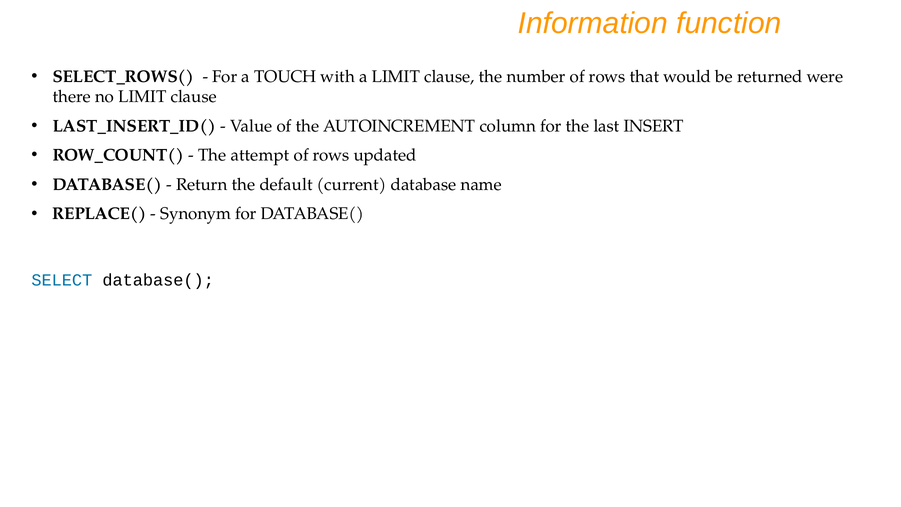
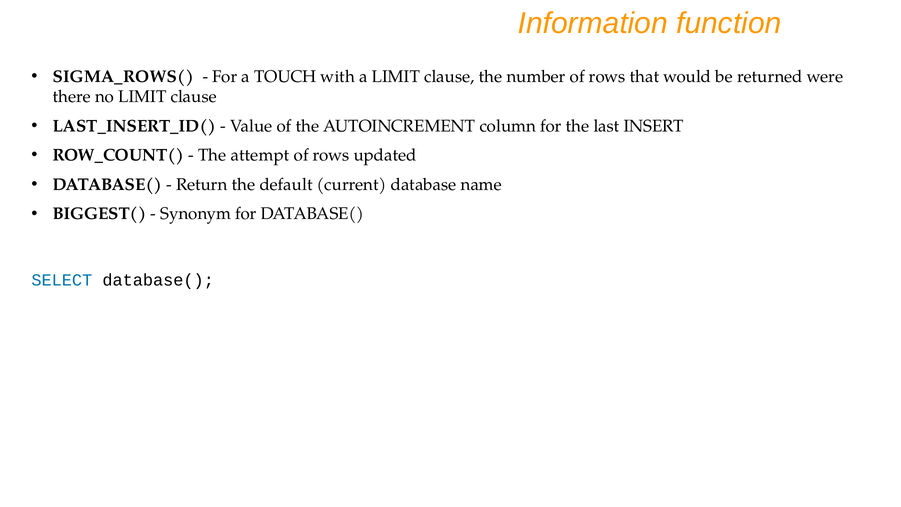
SELECT_ROWS(: SELECT_ROWS( -> SIGMA_ROWS(
REPLACE(: REPLACE( -> BIGGEST(
